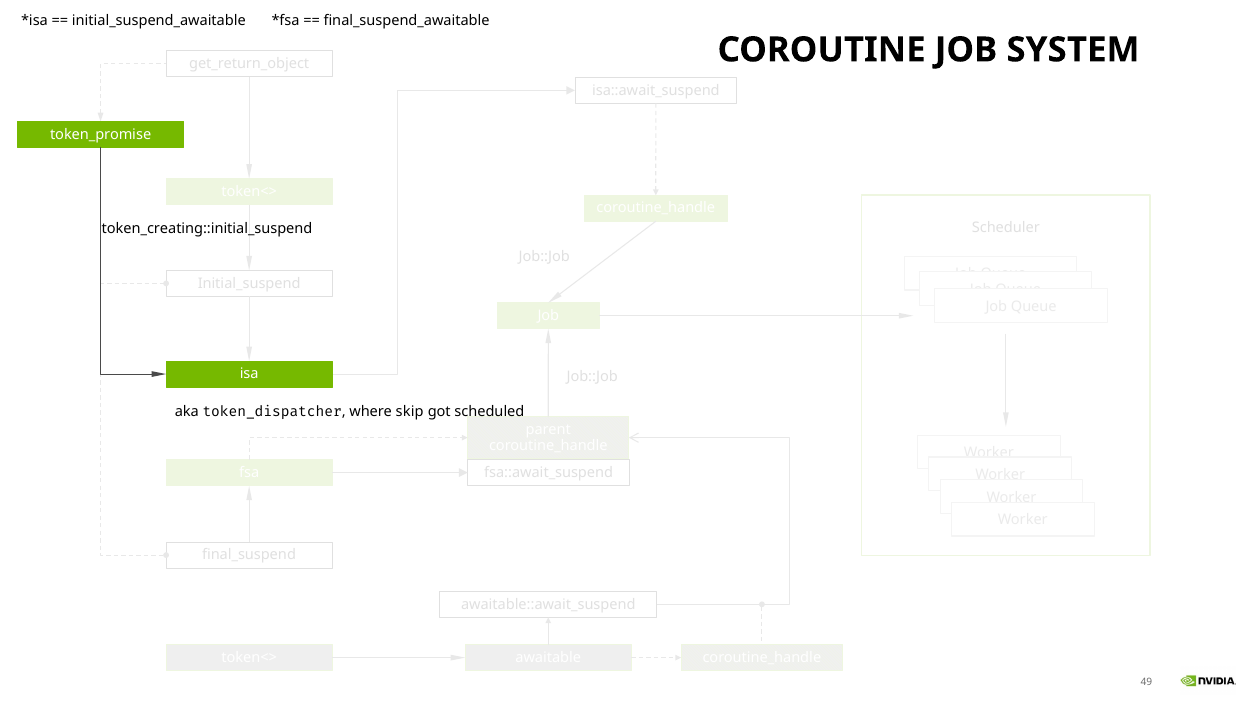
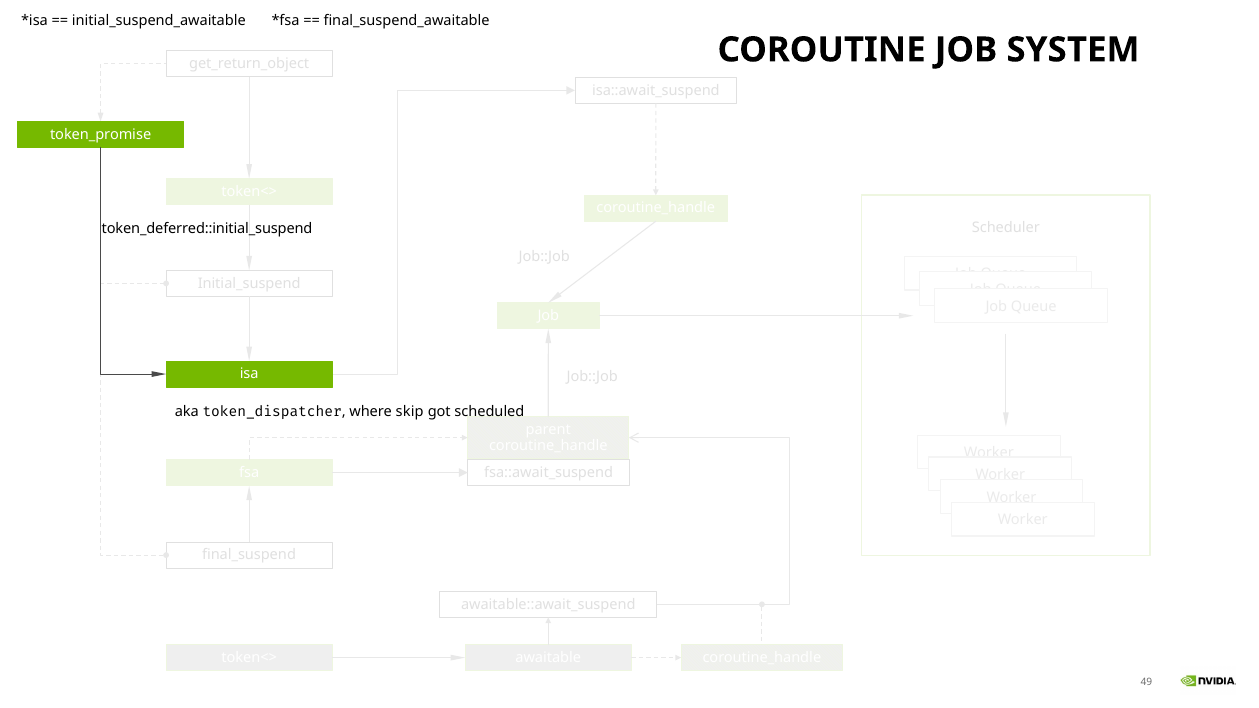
token_creating::initial_suspend: token_creating::initial_suspend -> token_deferred::initial_suspend
